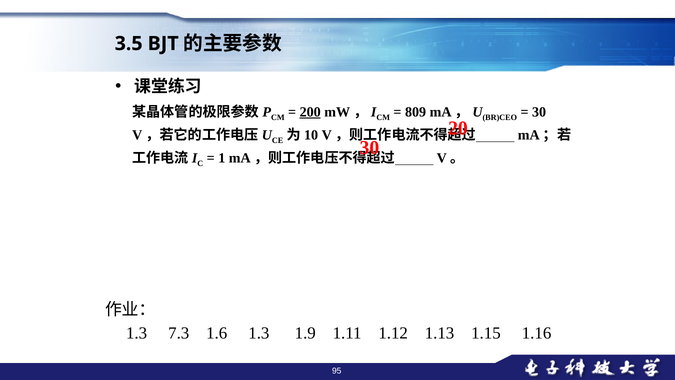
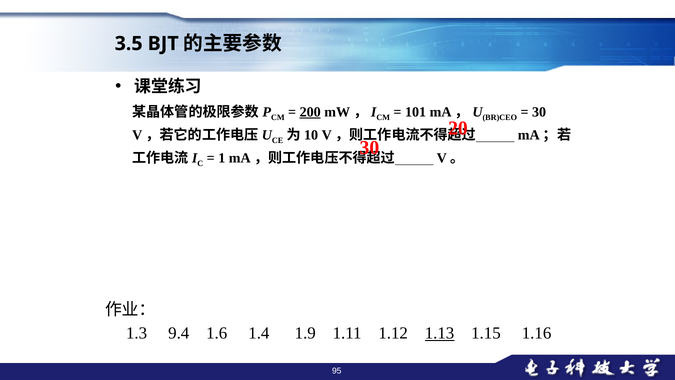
809: 809 -> 101
7.3: 7.3 -> 9.4
1.6 1.3: 1.3 -> 1.4
1.13 underline: none -> present
